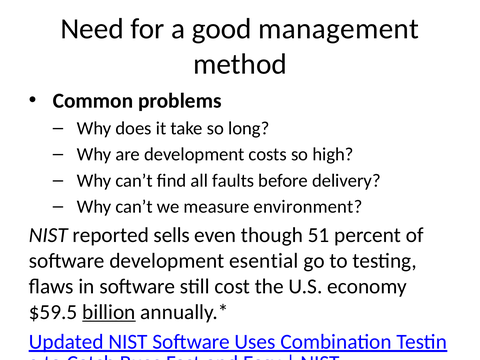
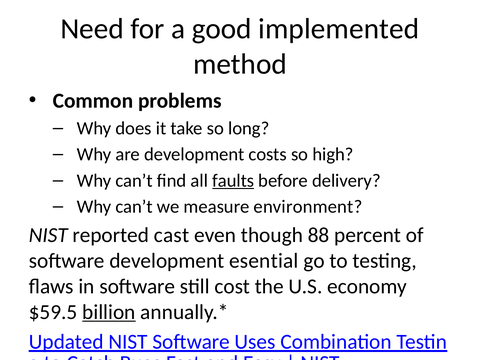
management: management -> implemented
faults underline: none -> present
sells: sells -> cast
51: 51 -> 88
